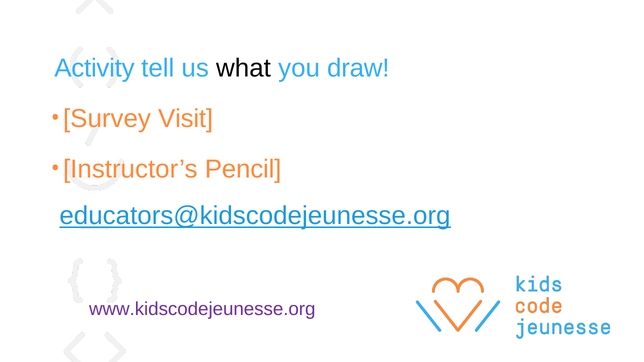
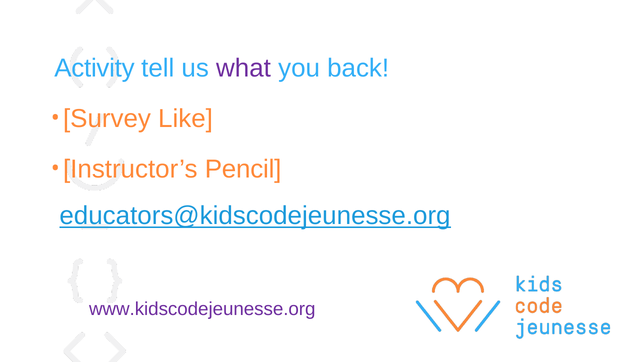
what colour: black -> purple
draw: draw -> back
Visit: Visit -> Like
